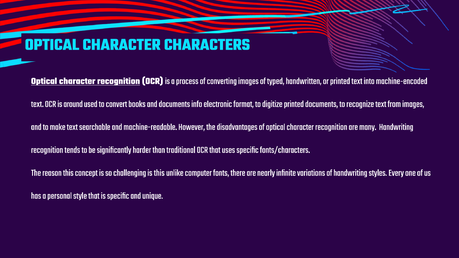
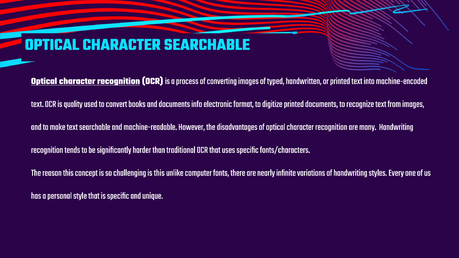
CHARACTER CHARACTERS: CHARACTERS -> SEARCHABLE
around: around -> quality
